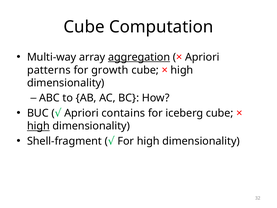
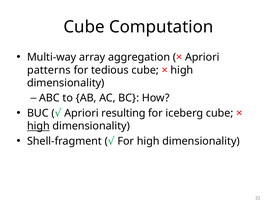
aggregation underline: present -> none
growth: growth -> tedious
contains: contains -> resulting
